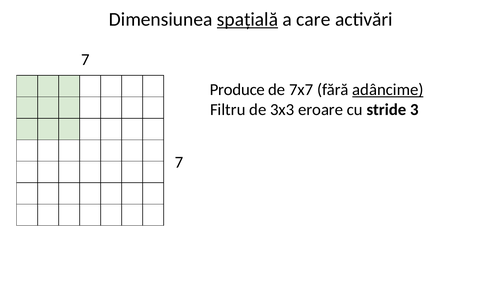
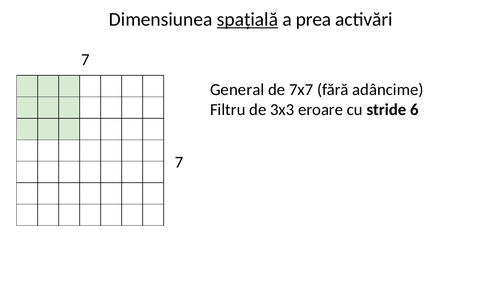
care: care -> prea
Produce: Produce -> General
adâncime underline: present -> none
3: 3 -> 6
